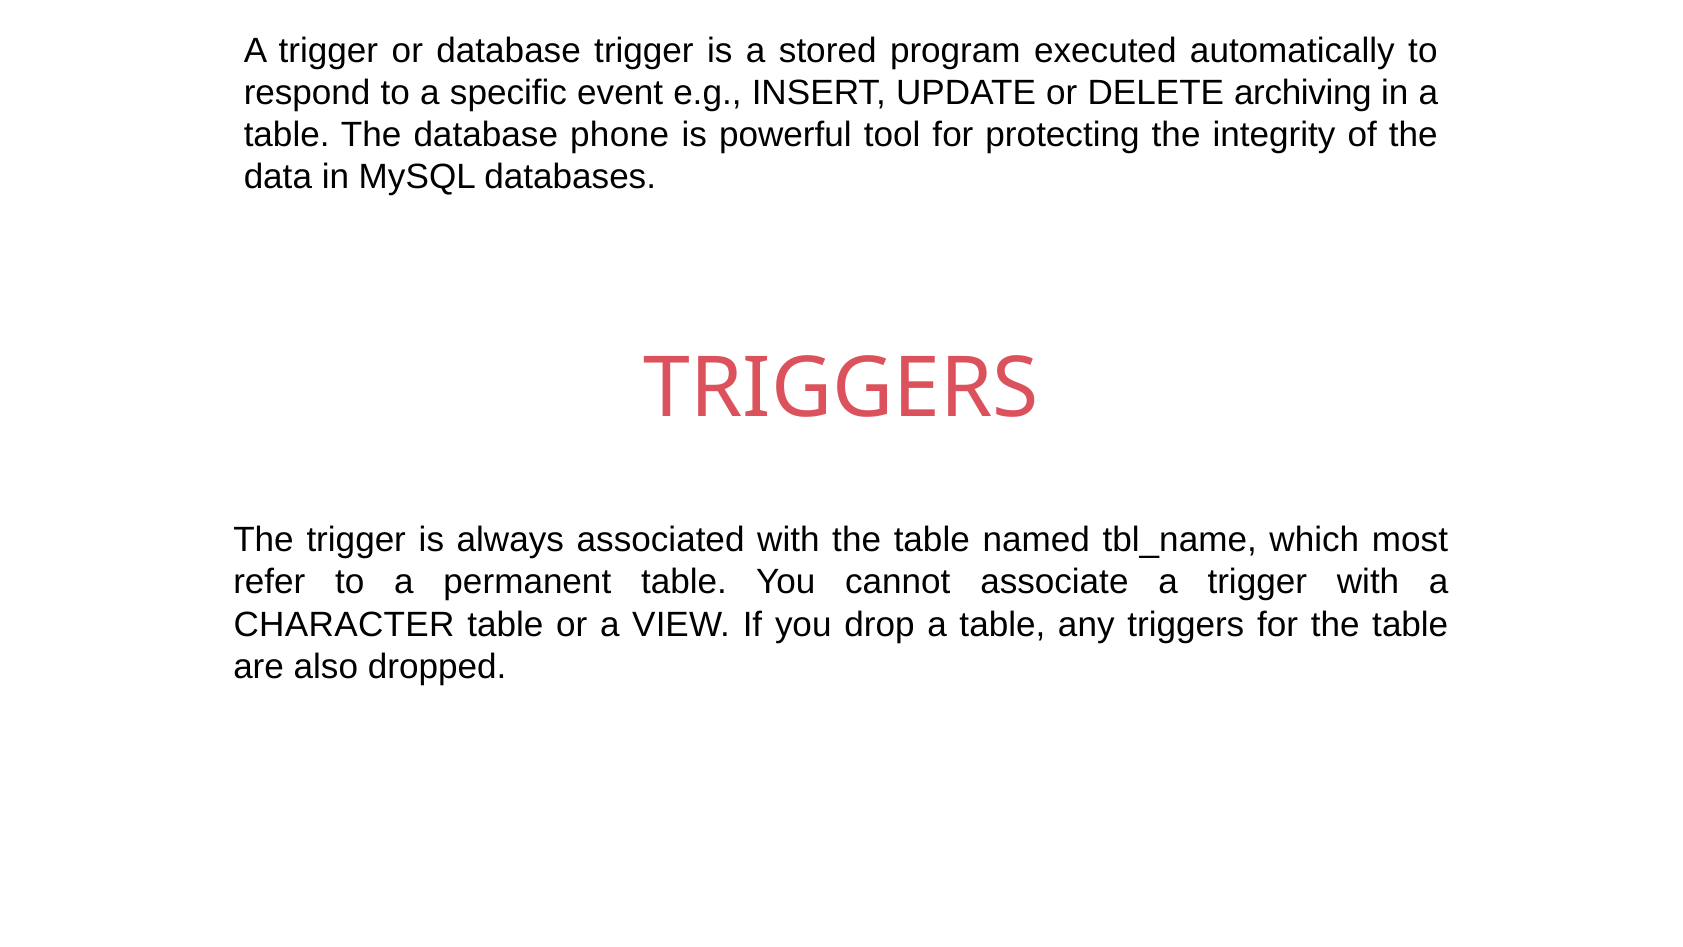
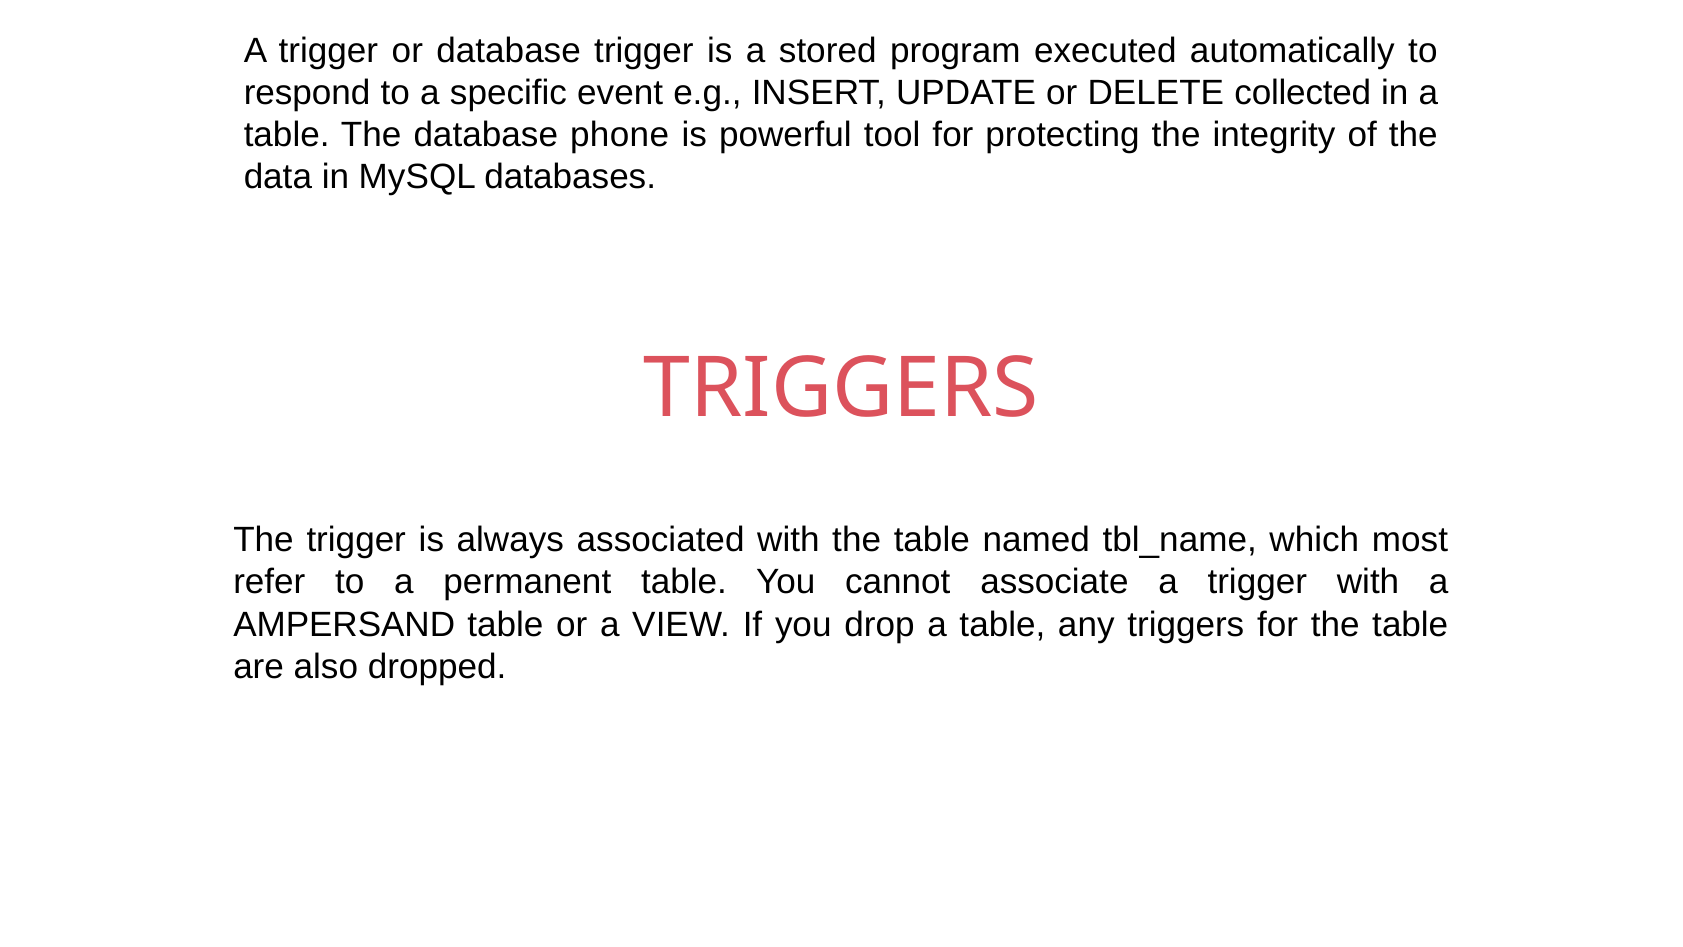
archiving: archiving -> collected
CHARACTER: CHARACTER -> AMPERSAND
